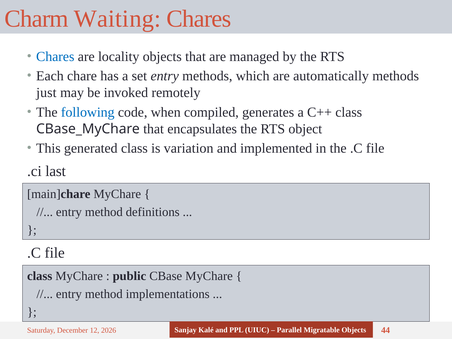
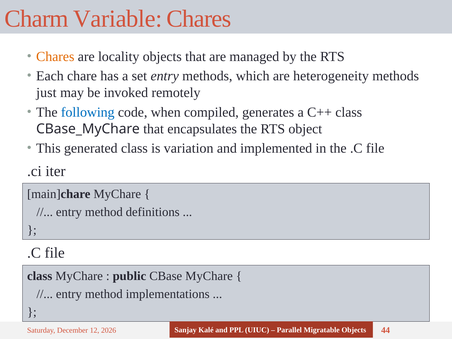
Waiting: Waiting -> Variable
Chares at (55, 56) colour: blue -> orange
automatically: automatically -> heterogeneity
last: last -> iter
